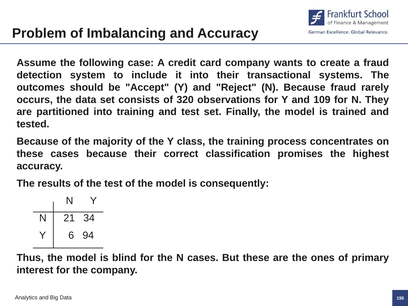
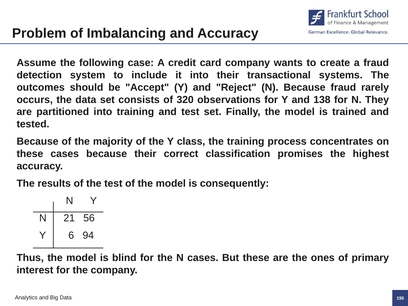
109: 109 -> 138
34: 34 -> 56
